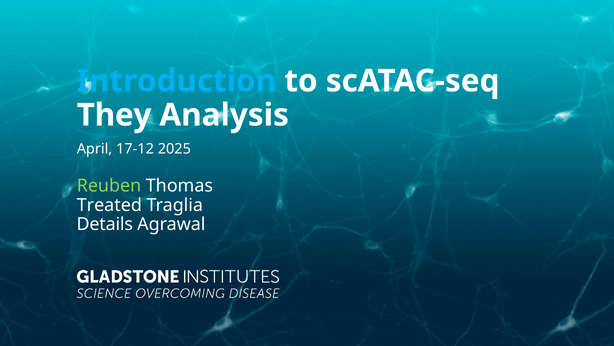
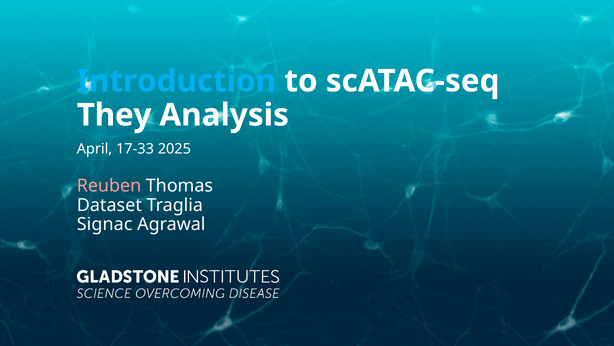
17-12: 17-12 -> 17-33
Reuben colour: light green -> pink
Treated: Treated -> Dataset
Details: Details -> Signac
